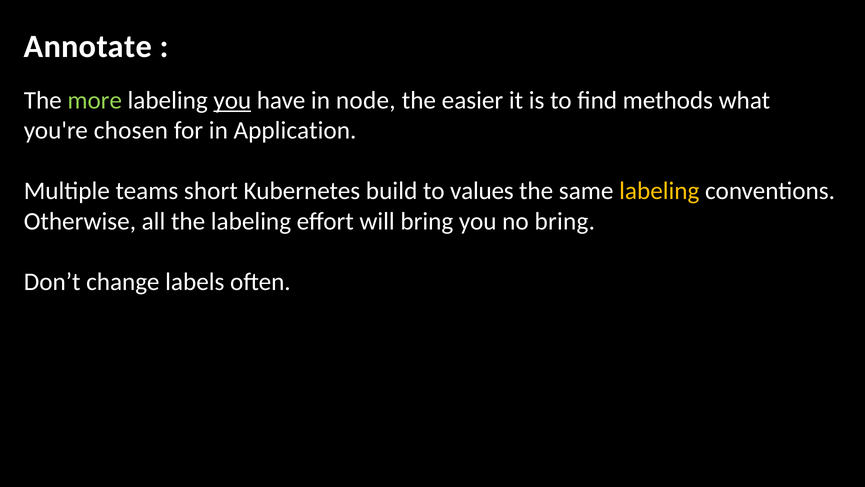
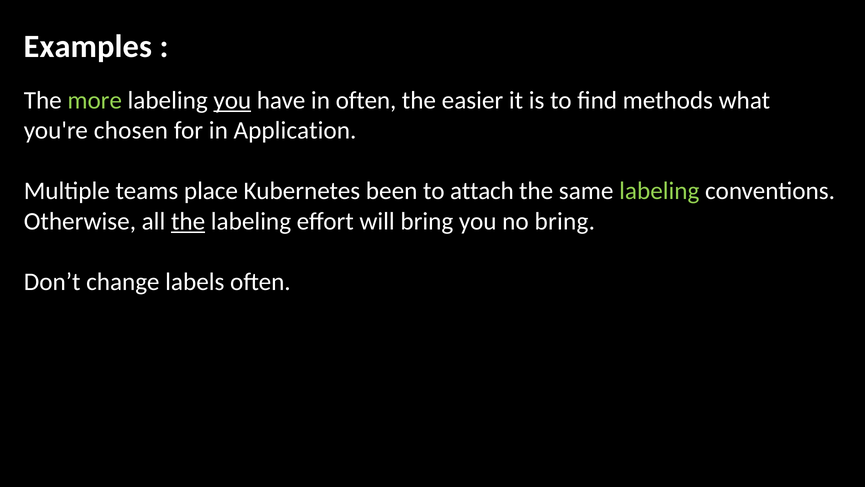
Annotate: Annotate -> Examples
in node: node -> often
short: short -> place
build: build -> been
values: values -> attach
labeling at (659, 191) colour: yellow -> light green
the at (188, 221) underline: none -> present
